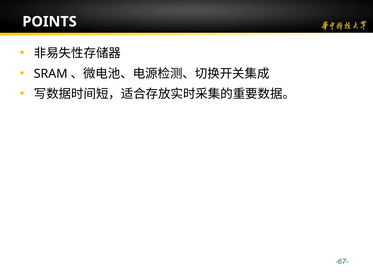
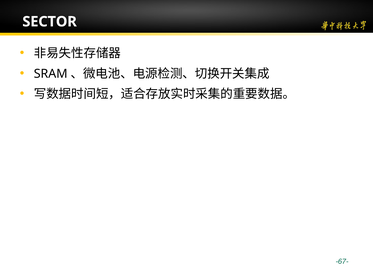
POINTS: POINTS -> SECTOR
